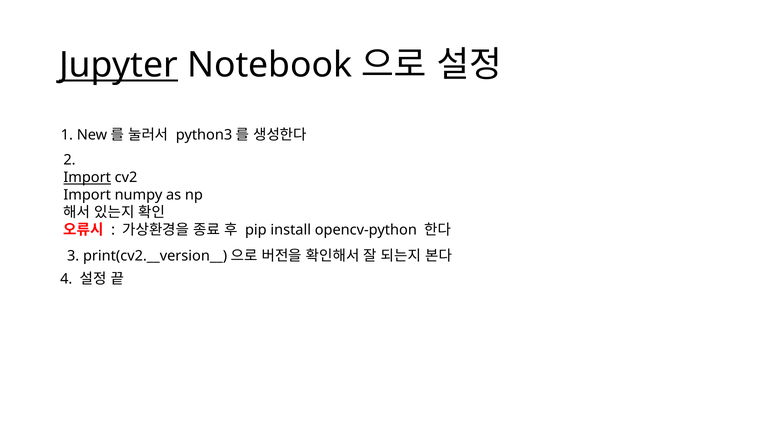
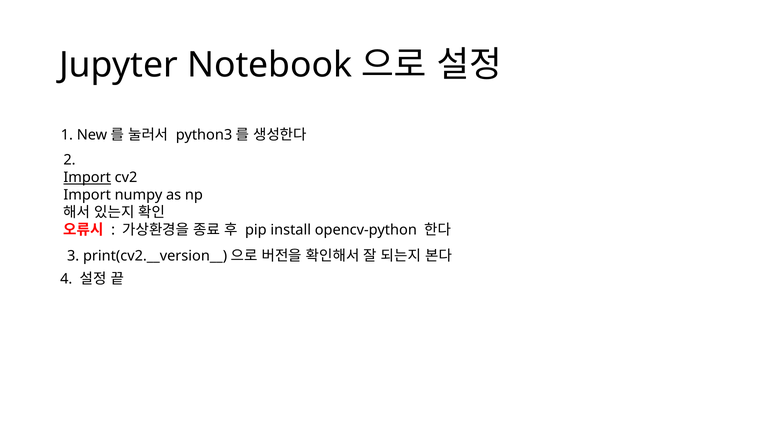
Jupyter underline: present -> none
